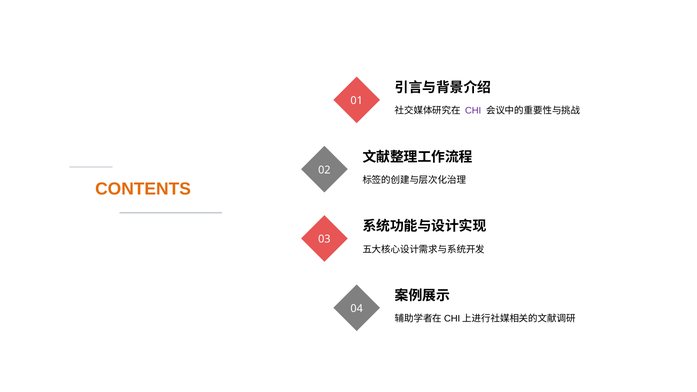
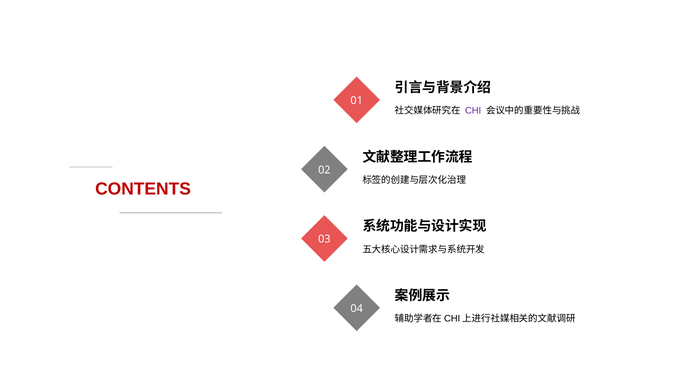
CONTENTS colour: orange -> red
